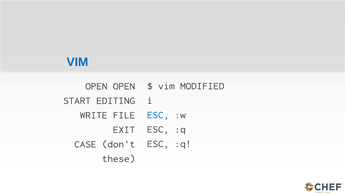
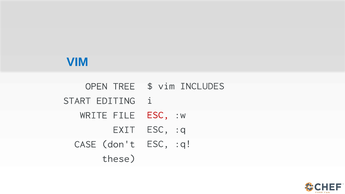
MODIFIED: MODIFIED -> INCLUDES
OPEN OPEN: OPEN -> TREE
ESC at (158, 115) colour: blue -> red
